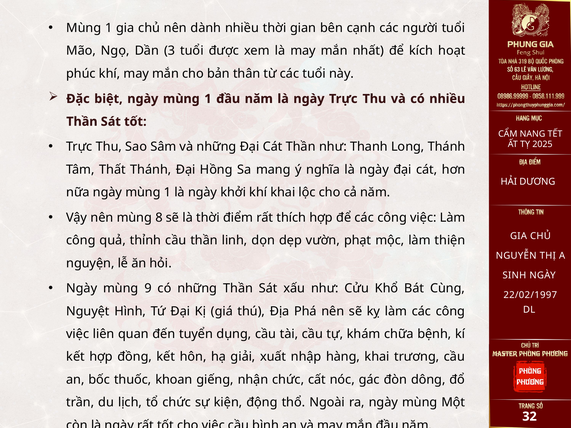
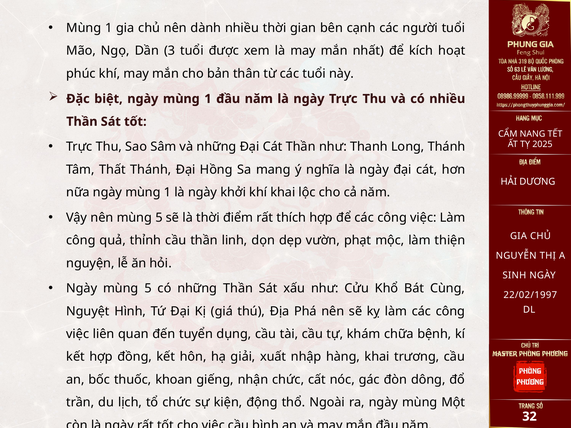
nên mùng 8: 8 -> 5
Ngày mùng 9: 9 -> 5
